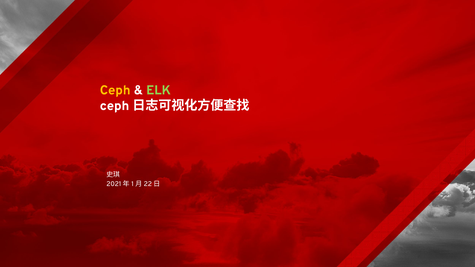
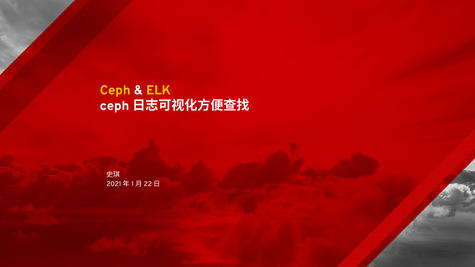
ELK colour: light green -> yellow
